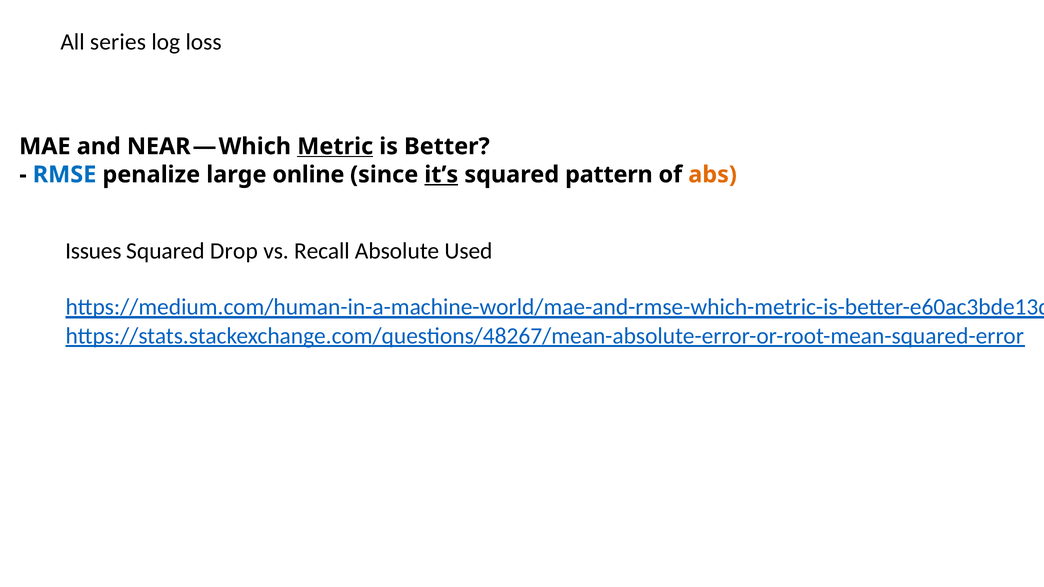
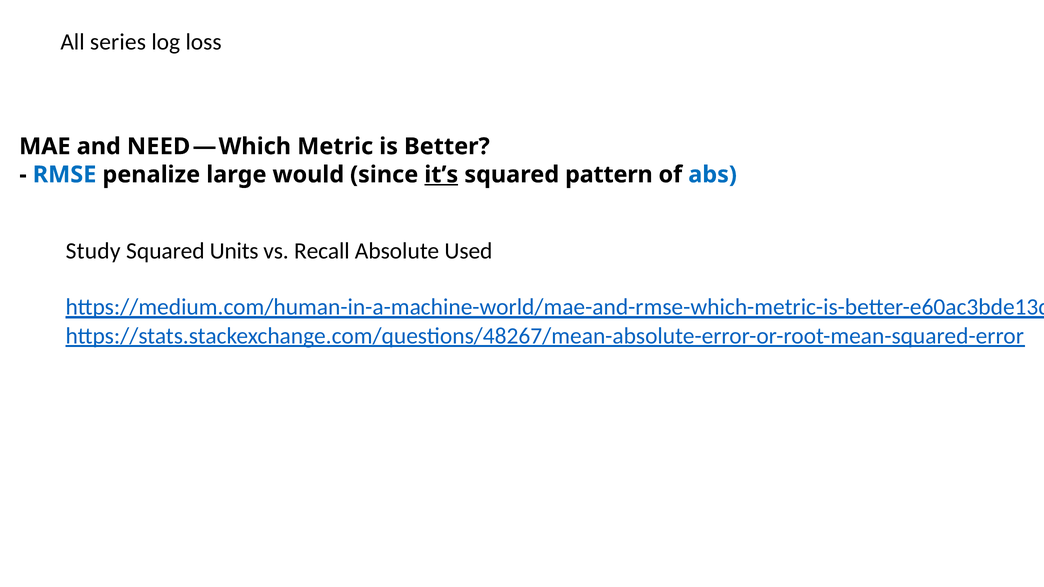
NEAR: NEAR -> NEED
Metric underline: present -> none
online: online -> would
abs colour: orange -> blue
Issues: Issues -> Study
Drop: Drop -> Units
